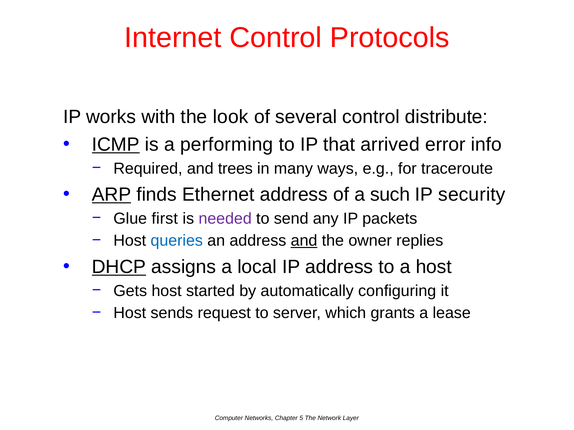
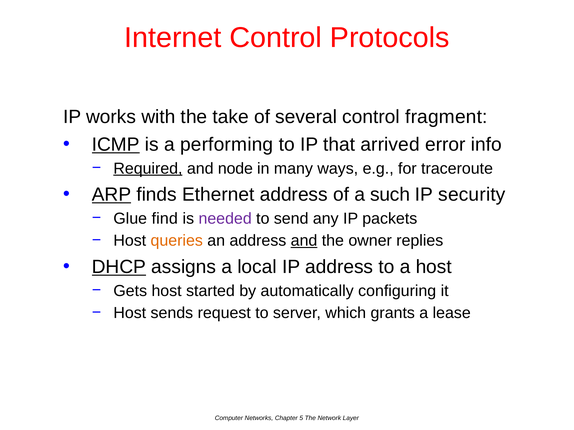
look: look -> take
distribute: distribute -> fragment
Required underline: none -> present
trees: trees -> node
first: first -> find
queries colour: blue -> orange
